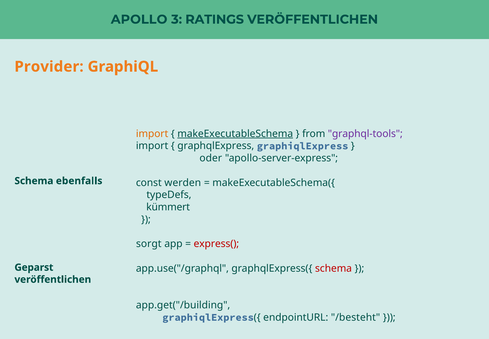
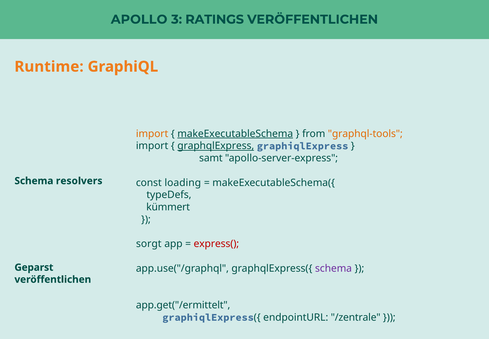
Provider: Provider -> Runtime
graphql-tools colour: purple -> orange
graphqlExpress underline: none -> present
oder: oder -> samt
ebenfalls: ebenfalls -> resolvers
werden: werden -> loading
schema at (333, 268) colour: red -> purple
app.get("/building: app.get("/building -> app.get("/ermittelt
/besteht: /besteht -> /zentrale
